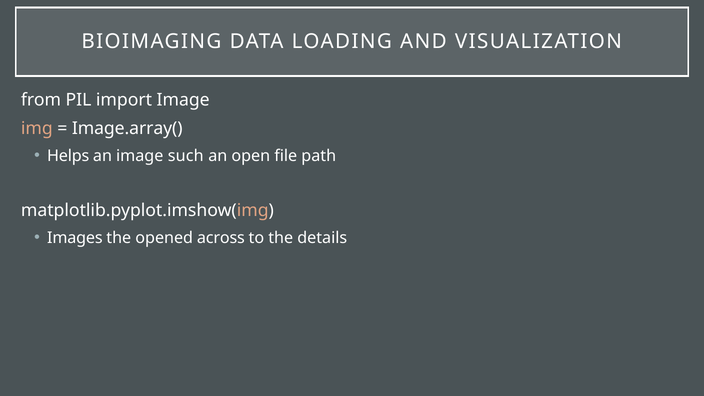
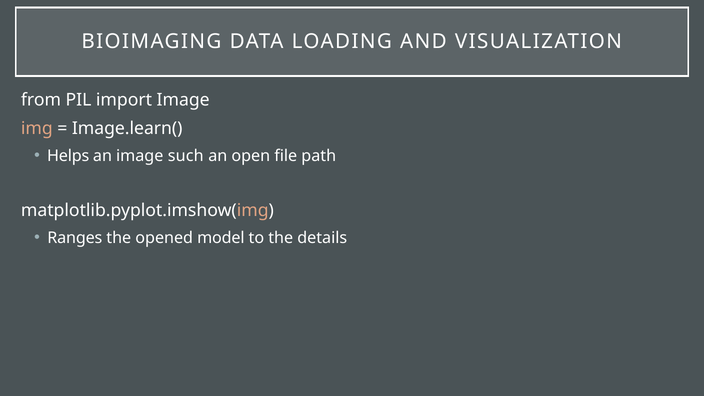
Image.array(: Image.array( -> Image.learn(
Images: Images -> Ranges
across: across -> model
